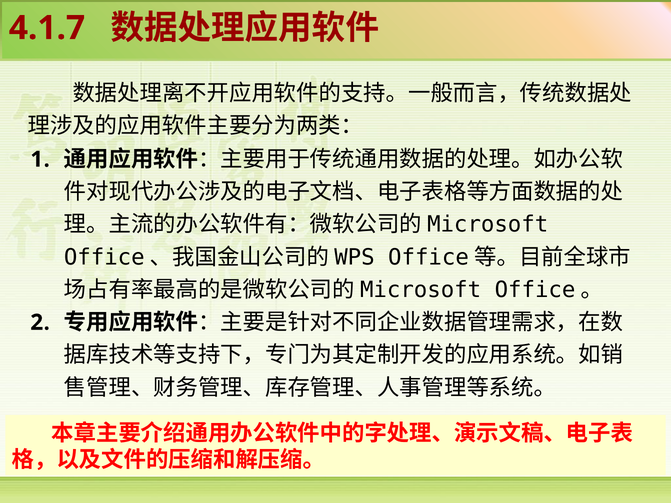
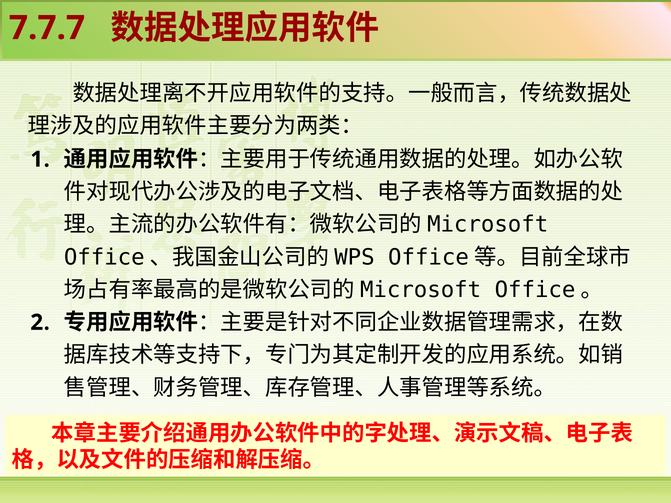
4.1.7: 4.1.7 -> 7.7.7
